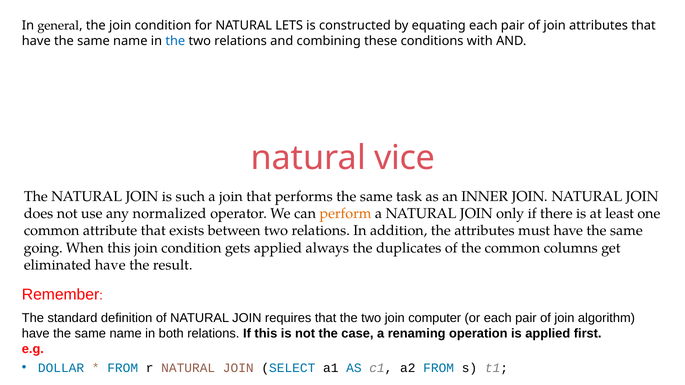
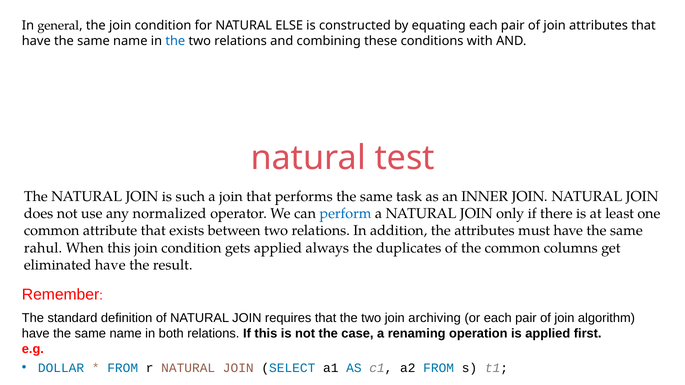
LETS: LETS -> ELSE
vice: vice -> test
perform colour: orange -> blue
going: going -> rahul
computer: computer -> archiving
